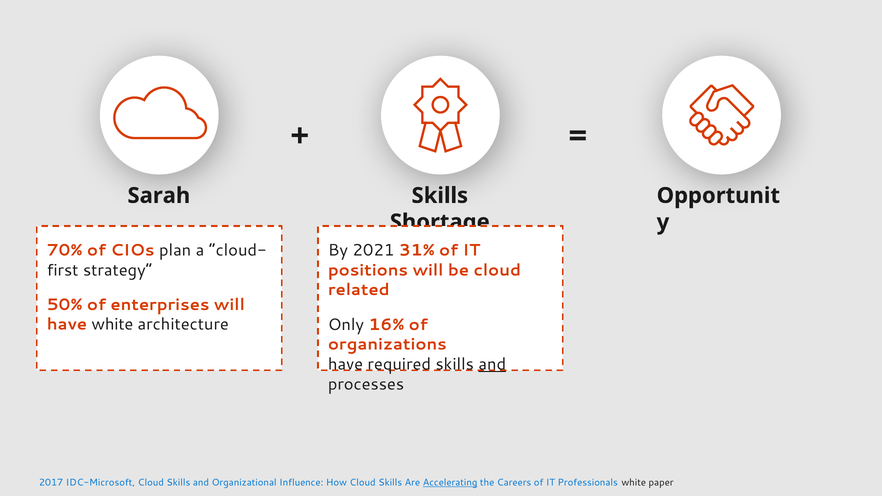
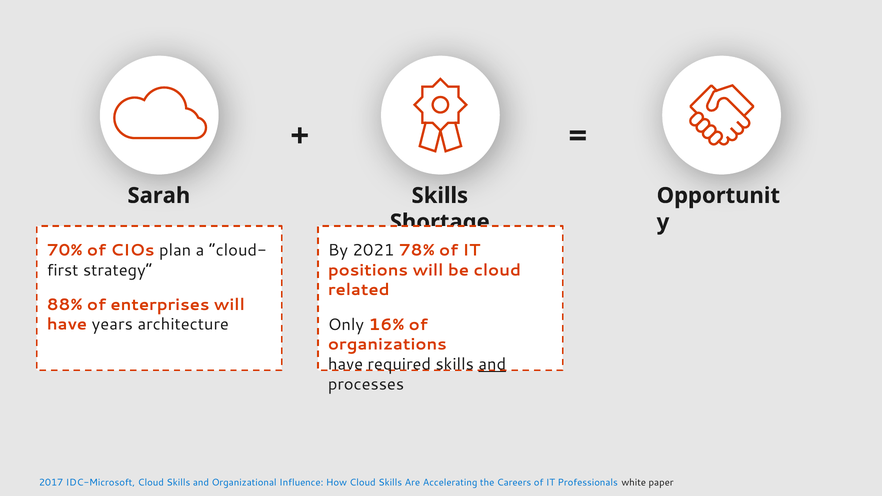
31%: 31% -> 78%
50%: 50% -> 88%
have white: white -> years
Accelerating underline: present -> none
